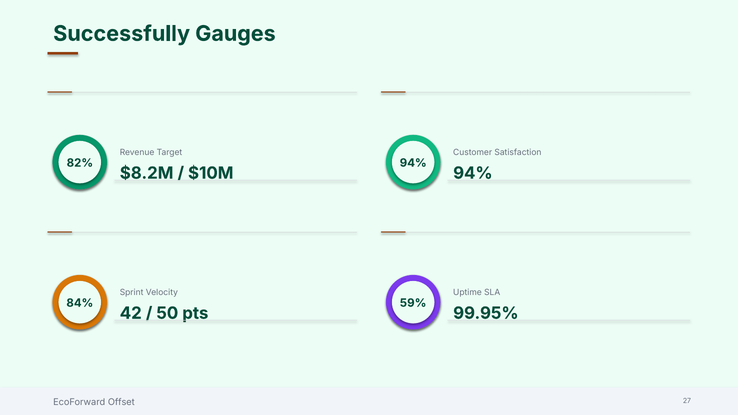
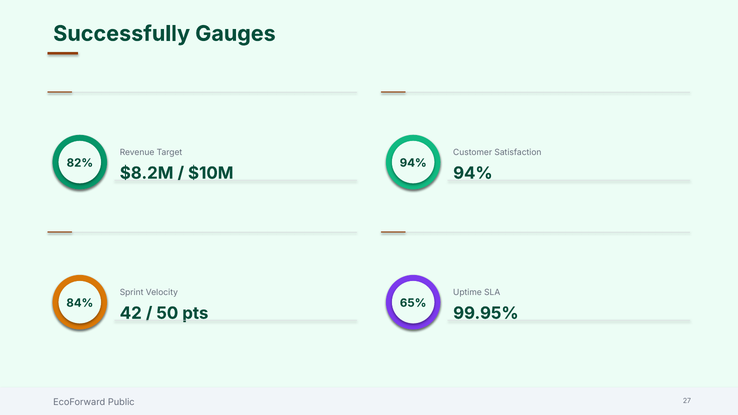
59%: 59% -> 65%
Offset: Offset -> Public
